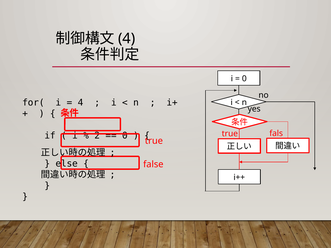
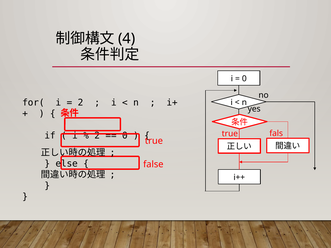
4 at (81, 103): 4 -> 2
